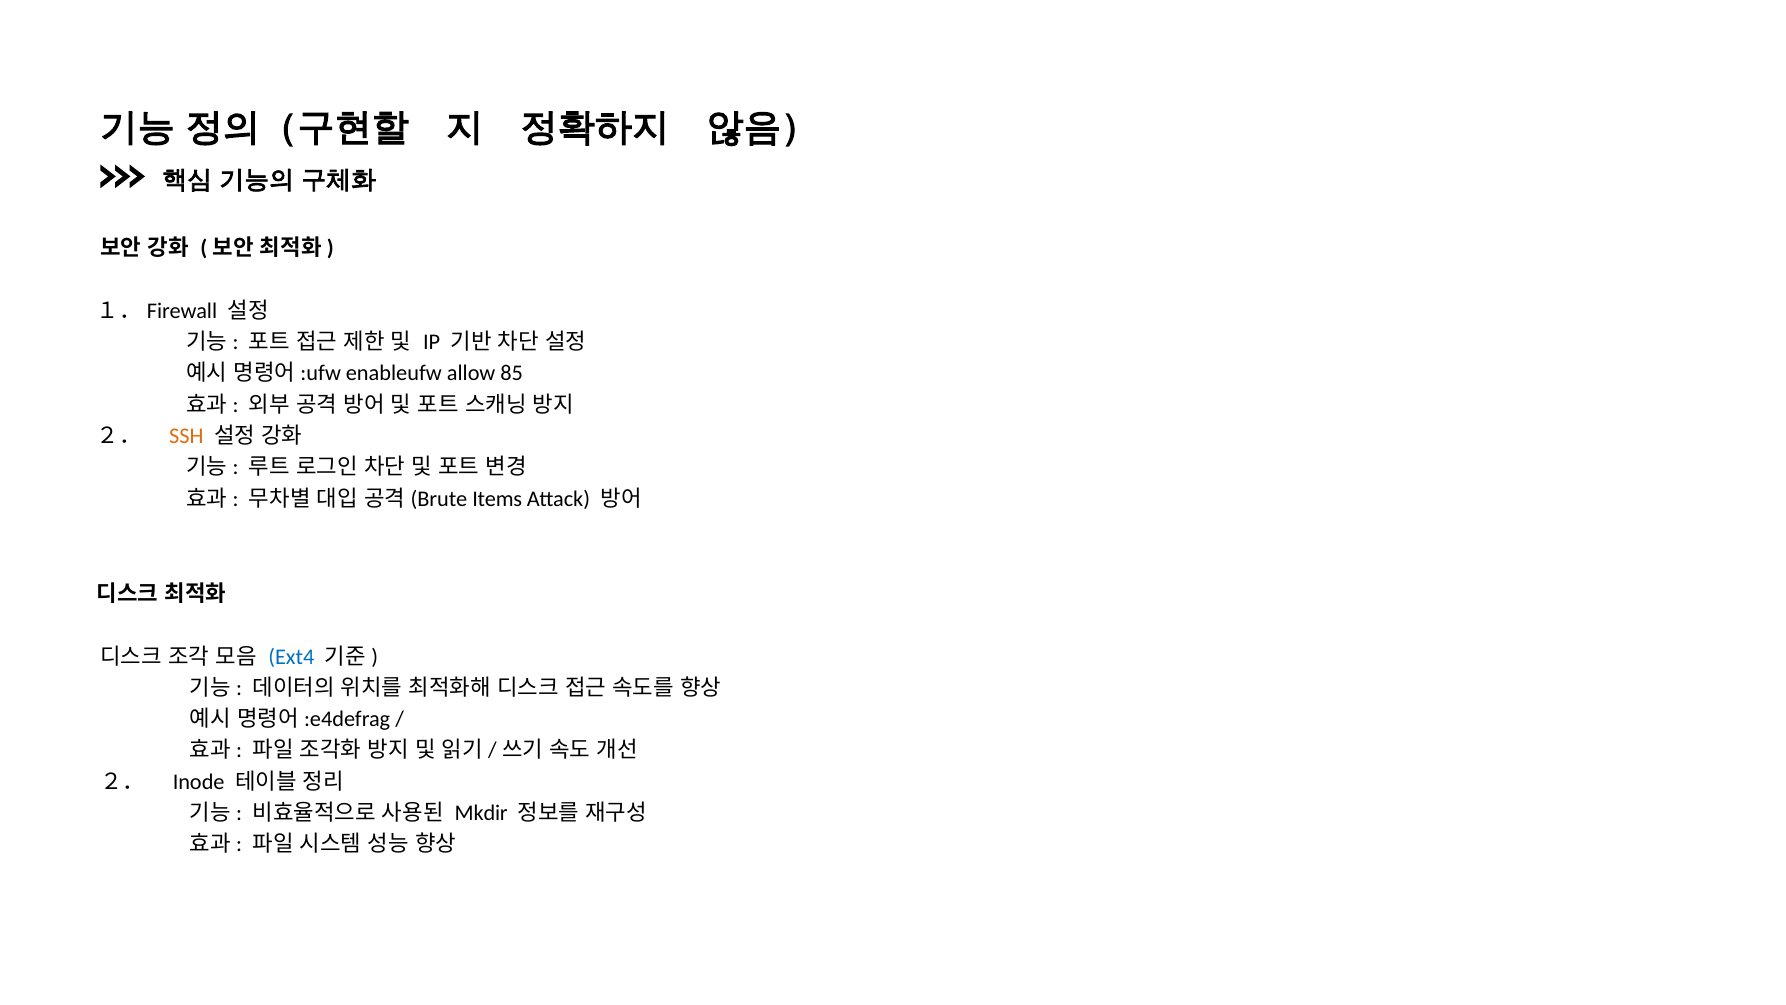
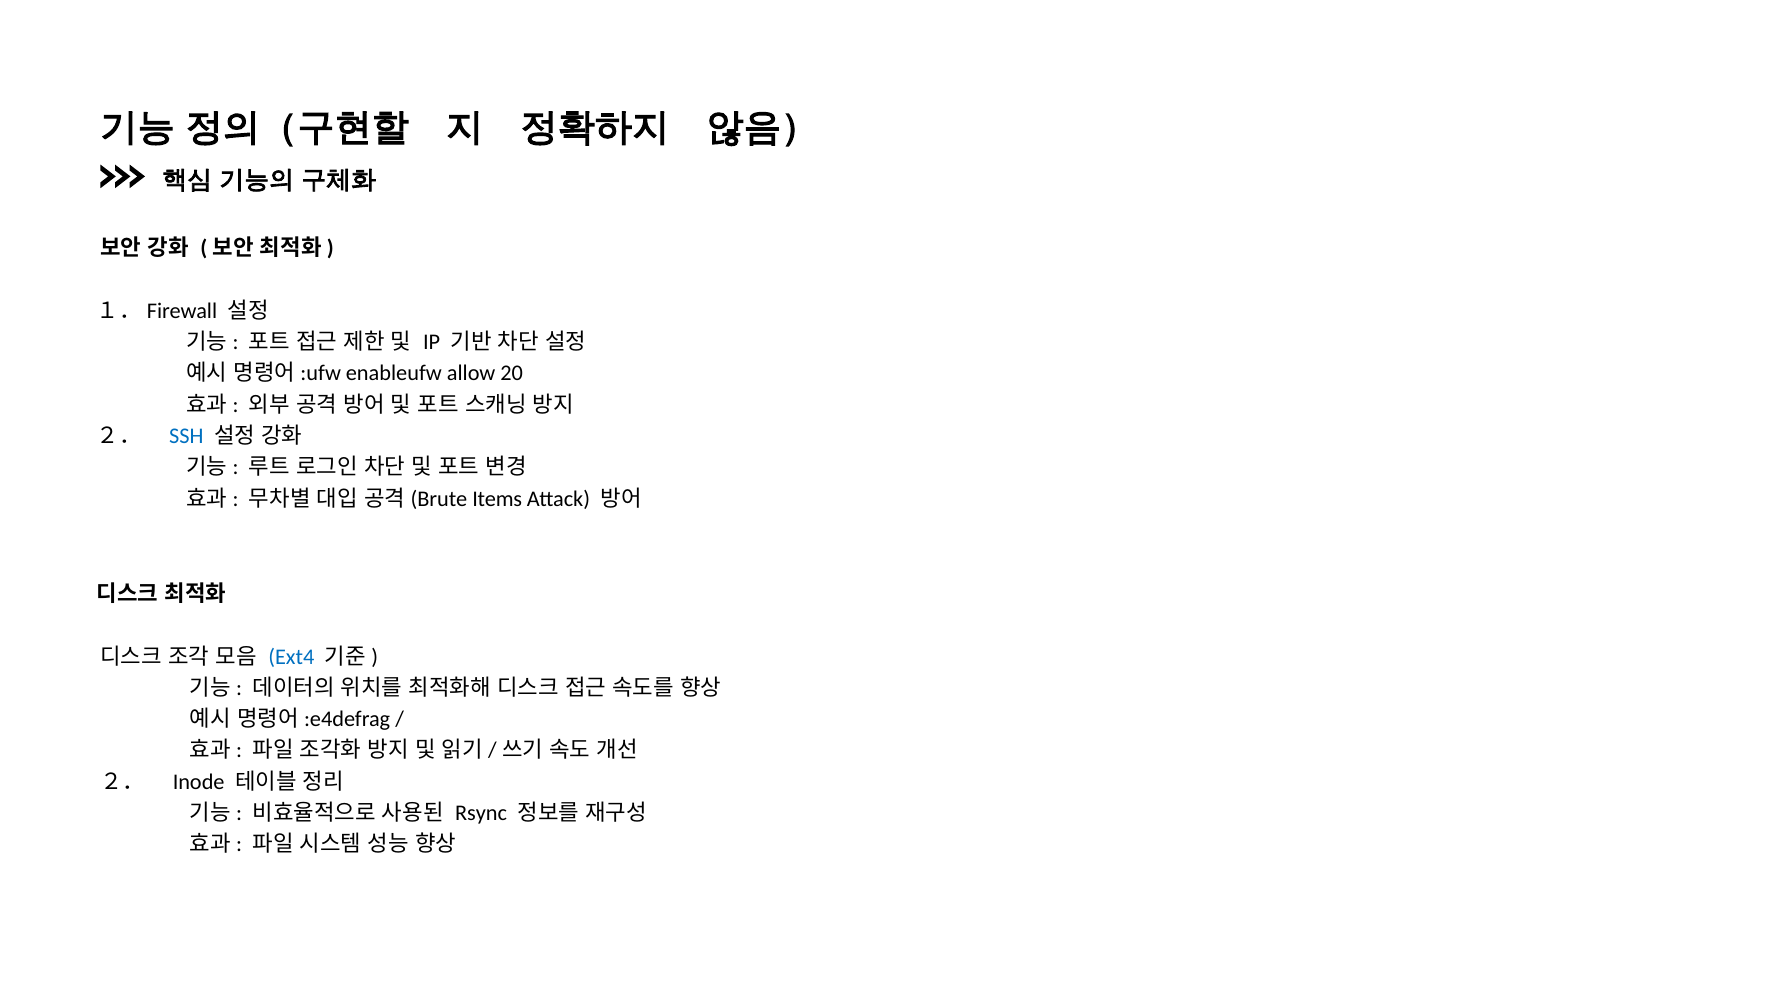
85: 85 -> 20
SSH colour: orange -> blue
Mkdir: Mkdir -> Rsync
